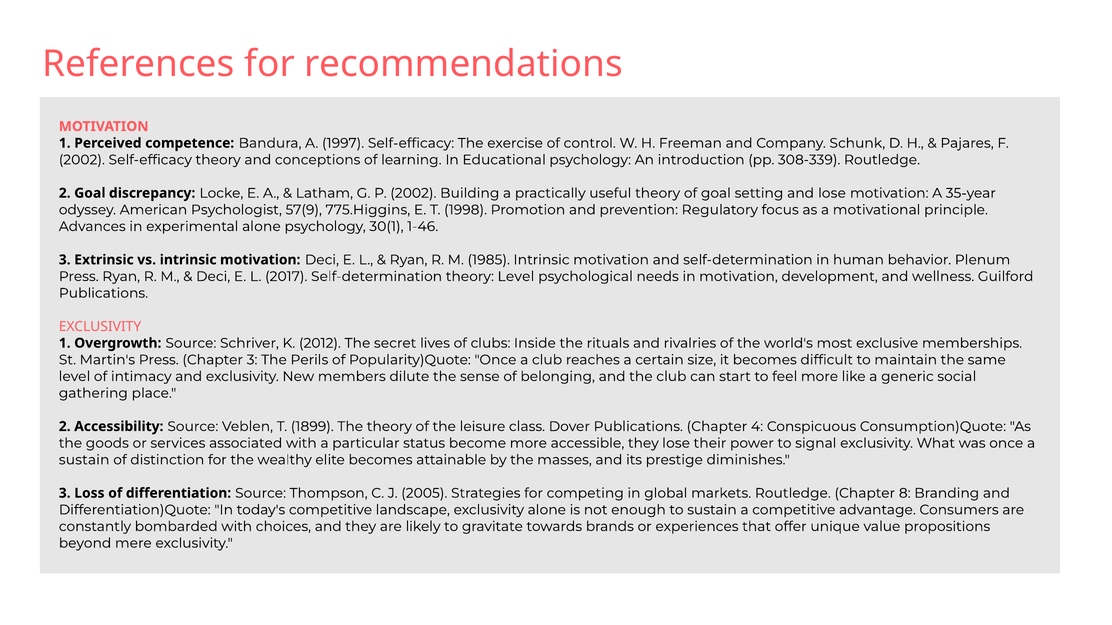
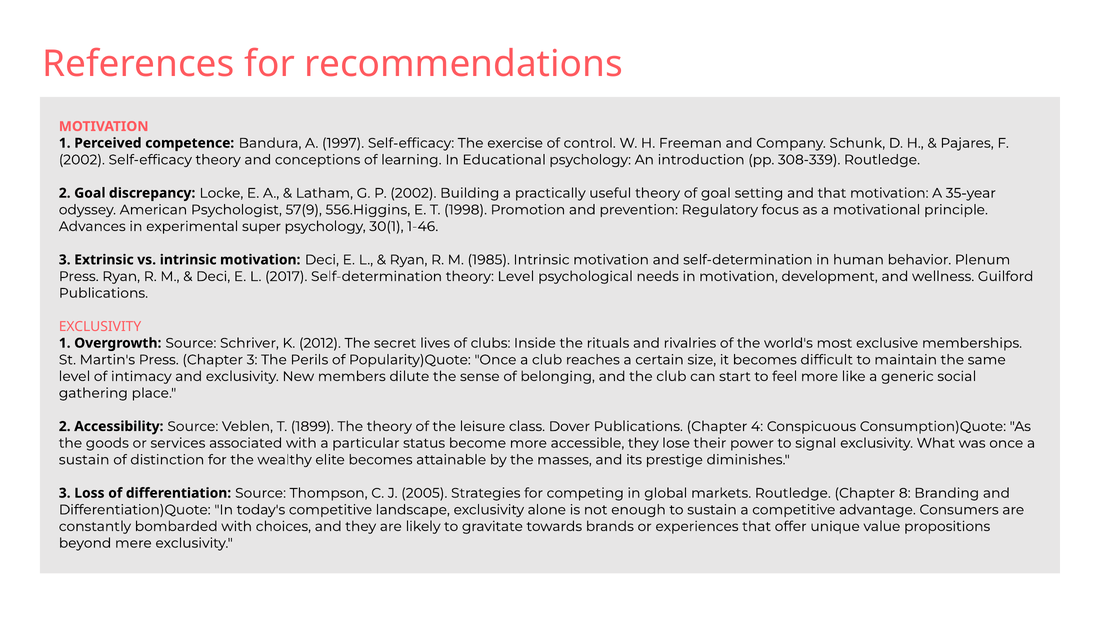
and lose: lose -> that
775.Higgins: 775.Higgins -> 556.Higgins
experimental alone: alone -> super
